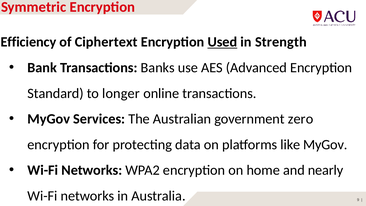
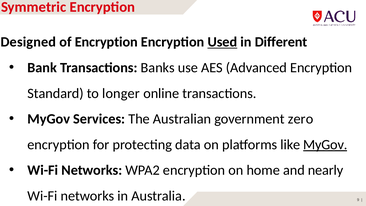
Efficiency: Efficiency -> Designed
of Ciphertext: Ciphertext -> Encryption
Strength: Strength -> Different
MyGov at (325, 145) underline: none -> present
